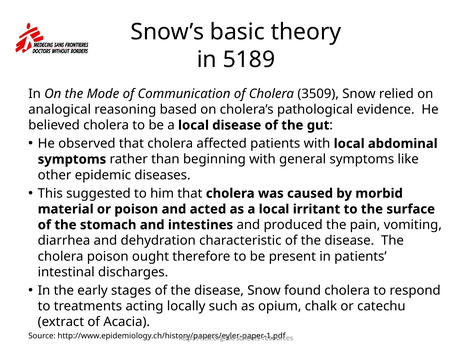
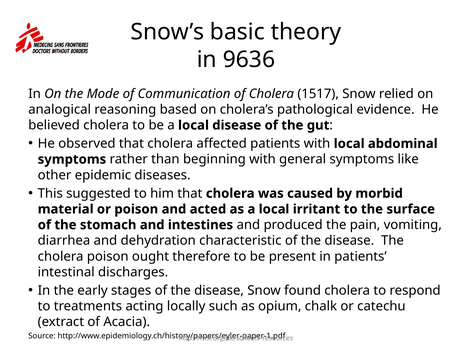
5189: 5189 -> 9636
3509: 3509 -> 1517
